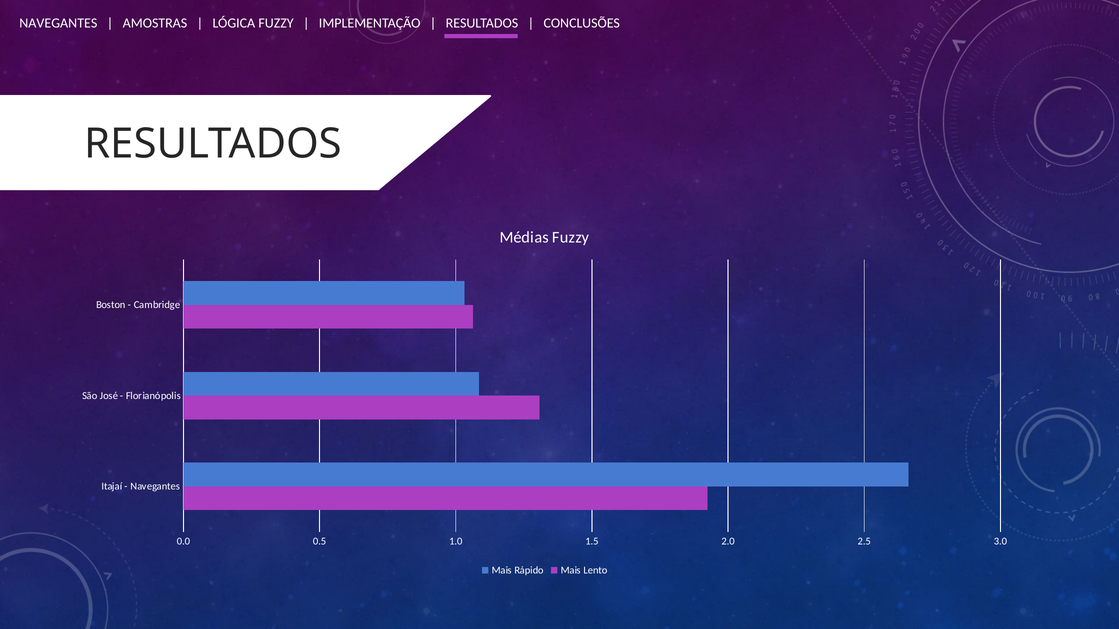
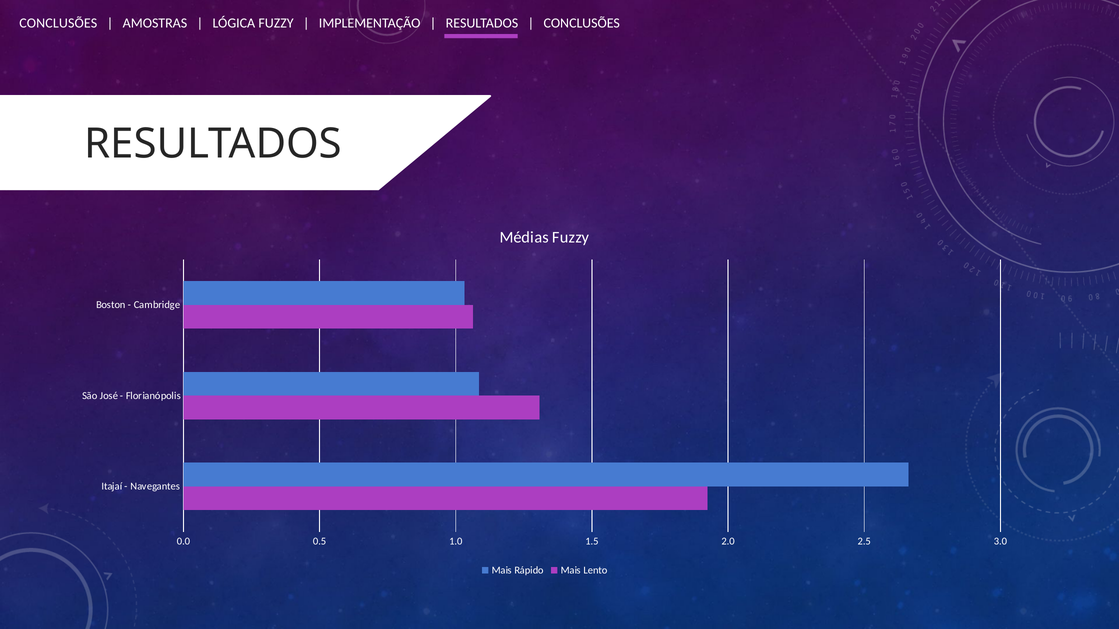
NAVEGANTES at (58, 23): NAVEGANTES -> CONCLUSÕES
